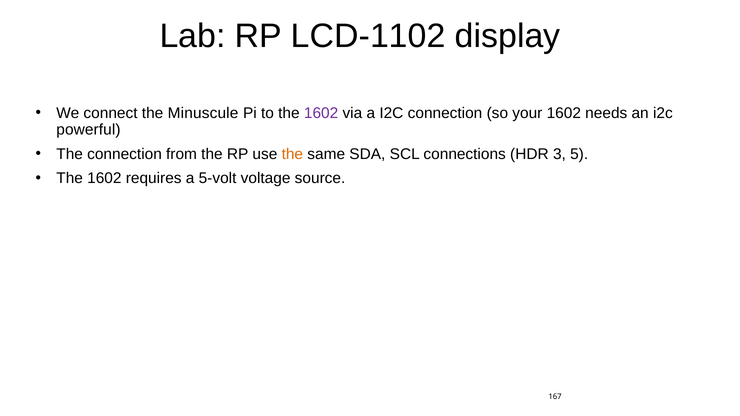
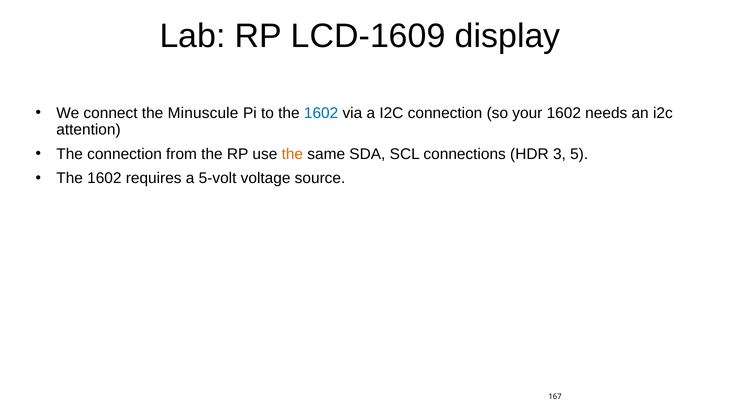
LCD-1102: LCD-1102 -> LCD-1609
1602 at (321, 113) colour: purple -> blue
powerful: powerful -> attention
